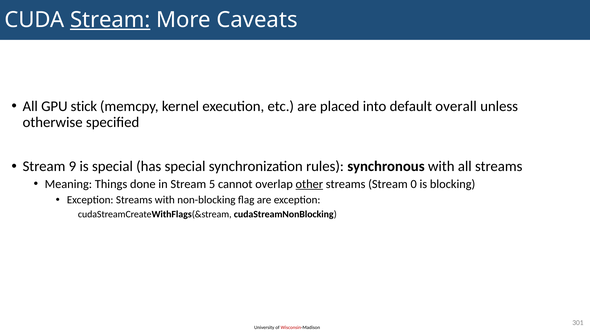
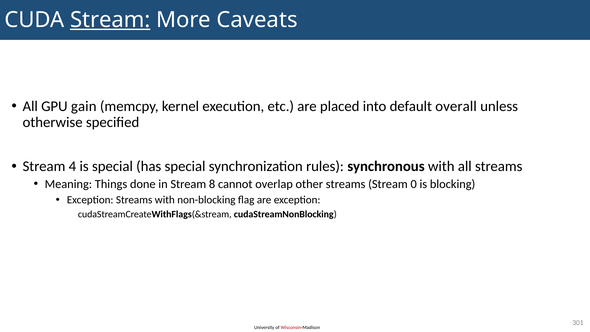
stick: stick -> gain
9: 9 -> 4
5: 5 -> 8
other underline: present -> none
